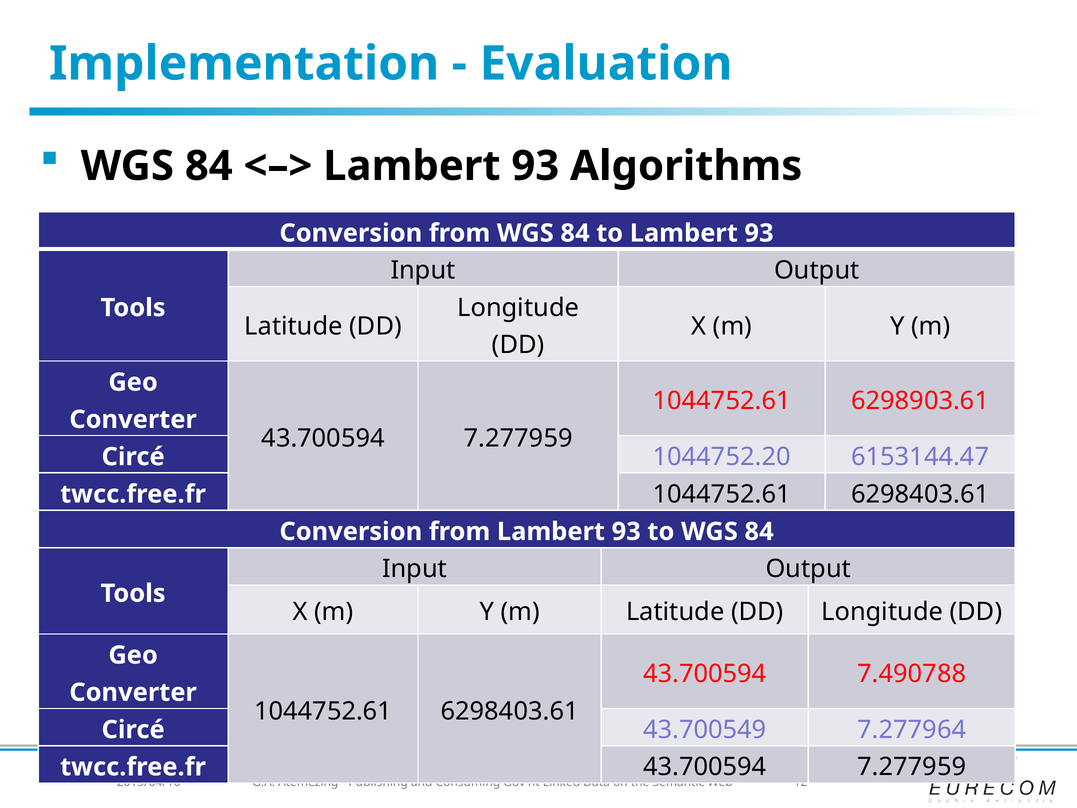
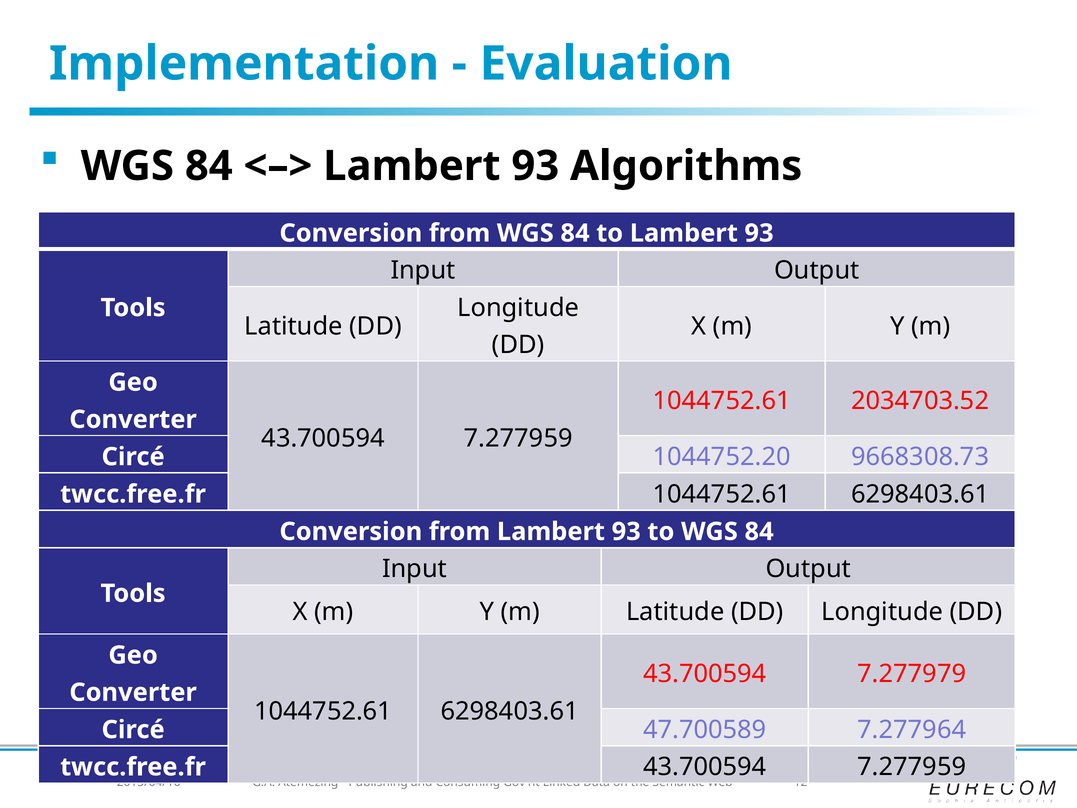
6298903.61: 6298903.61 -> 2034703.52
6153144.47: 6153144.47 -> 9668308.73
7.490788: 7.490788 -> 7.277979
43.700549: 43.700549 -> 47.700589
